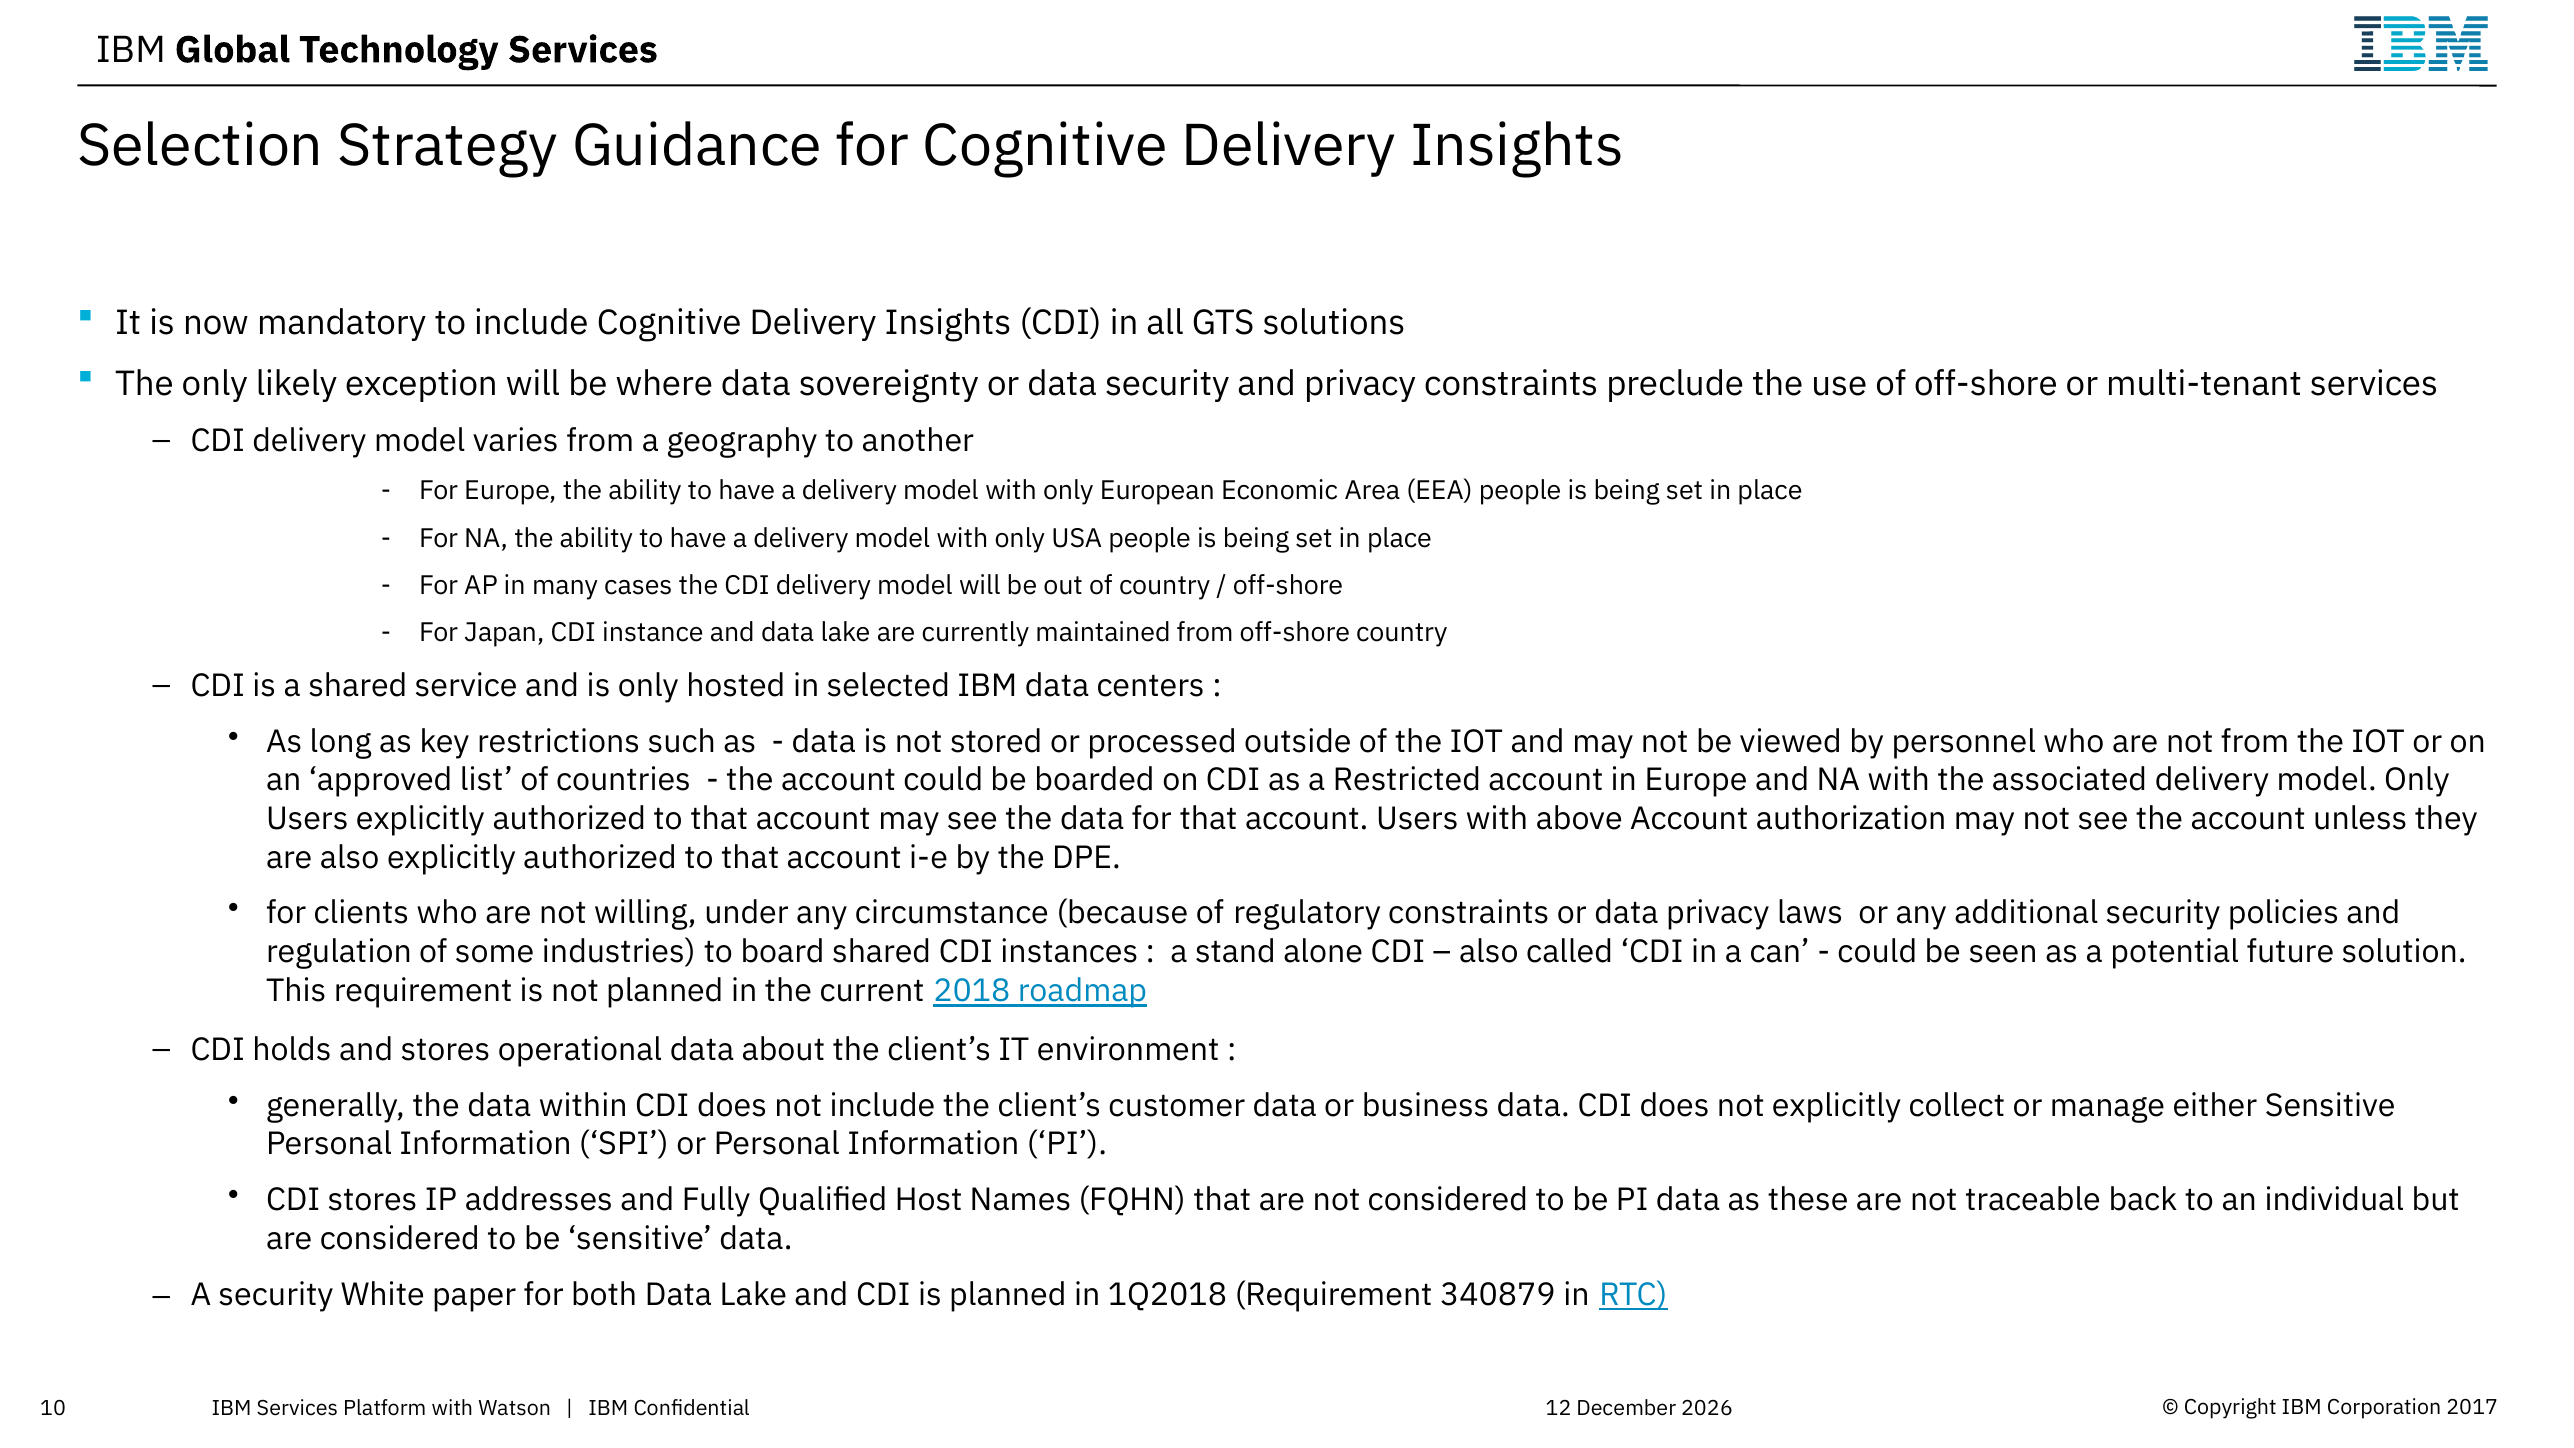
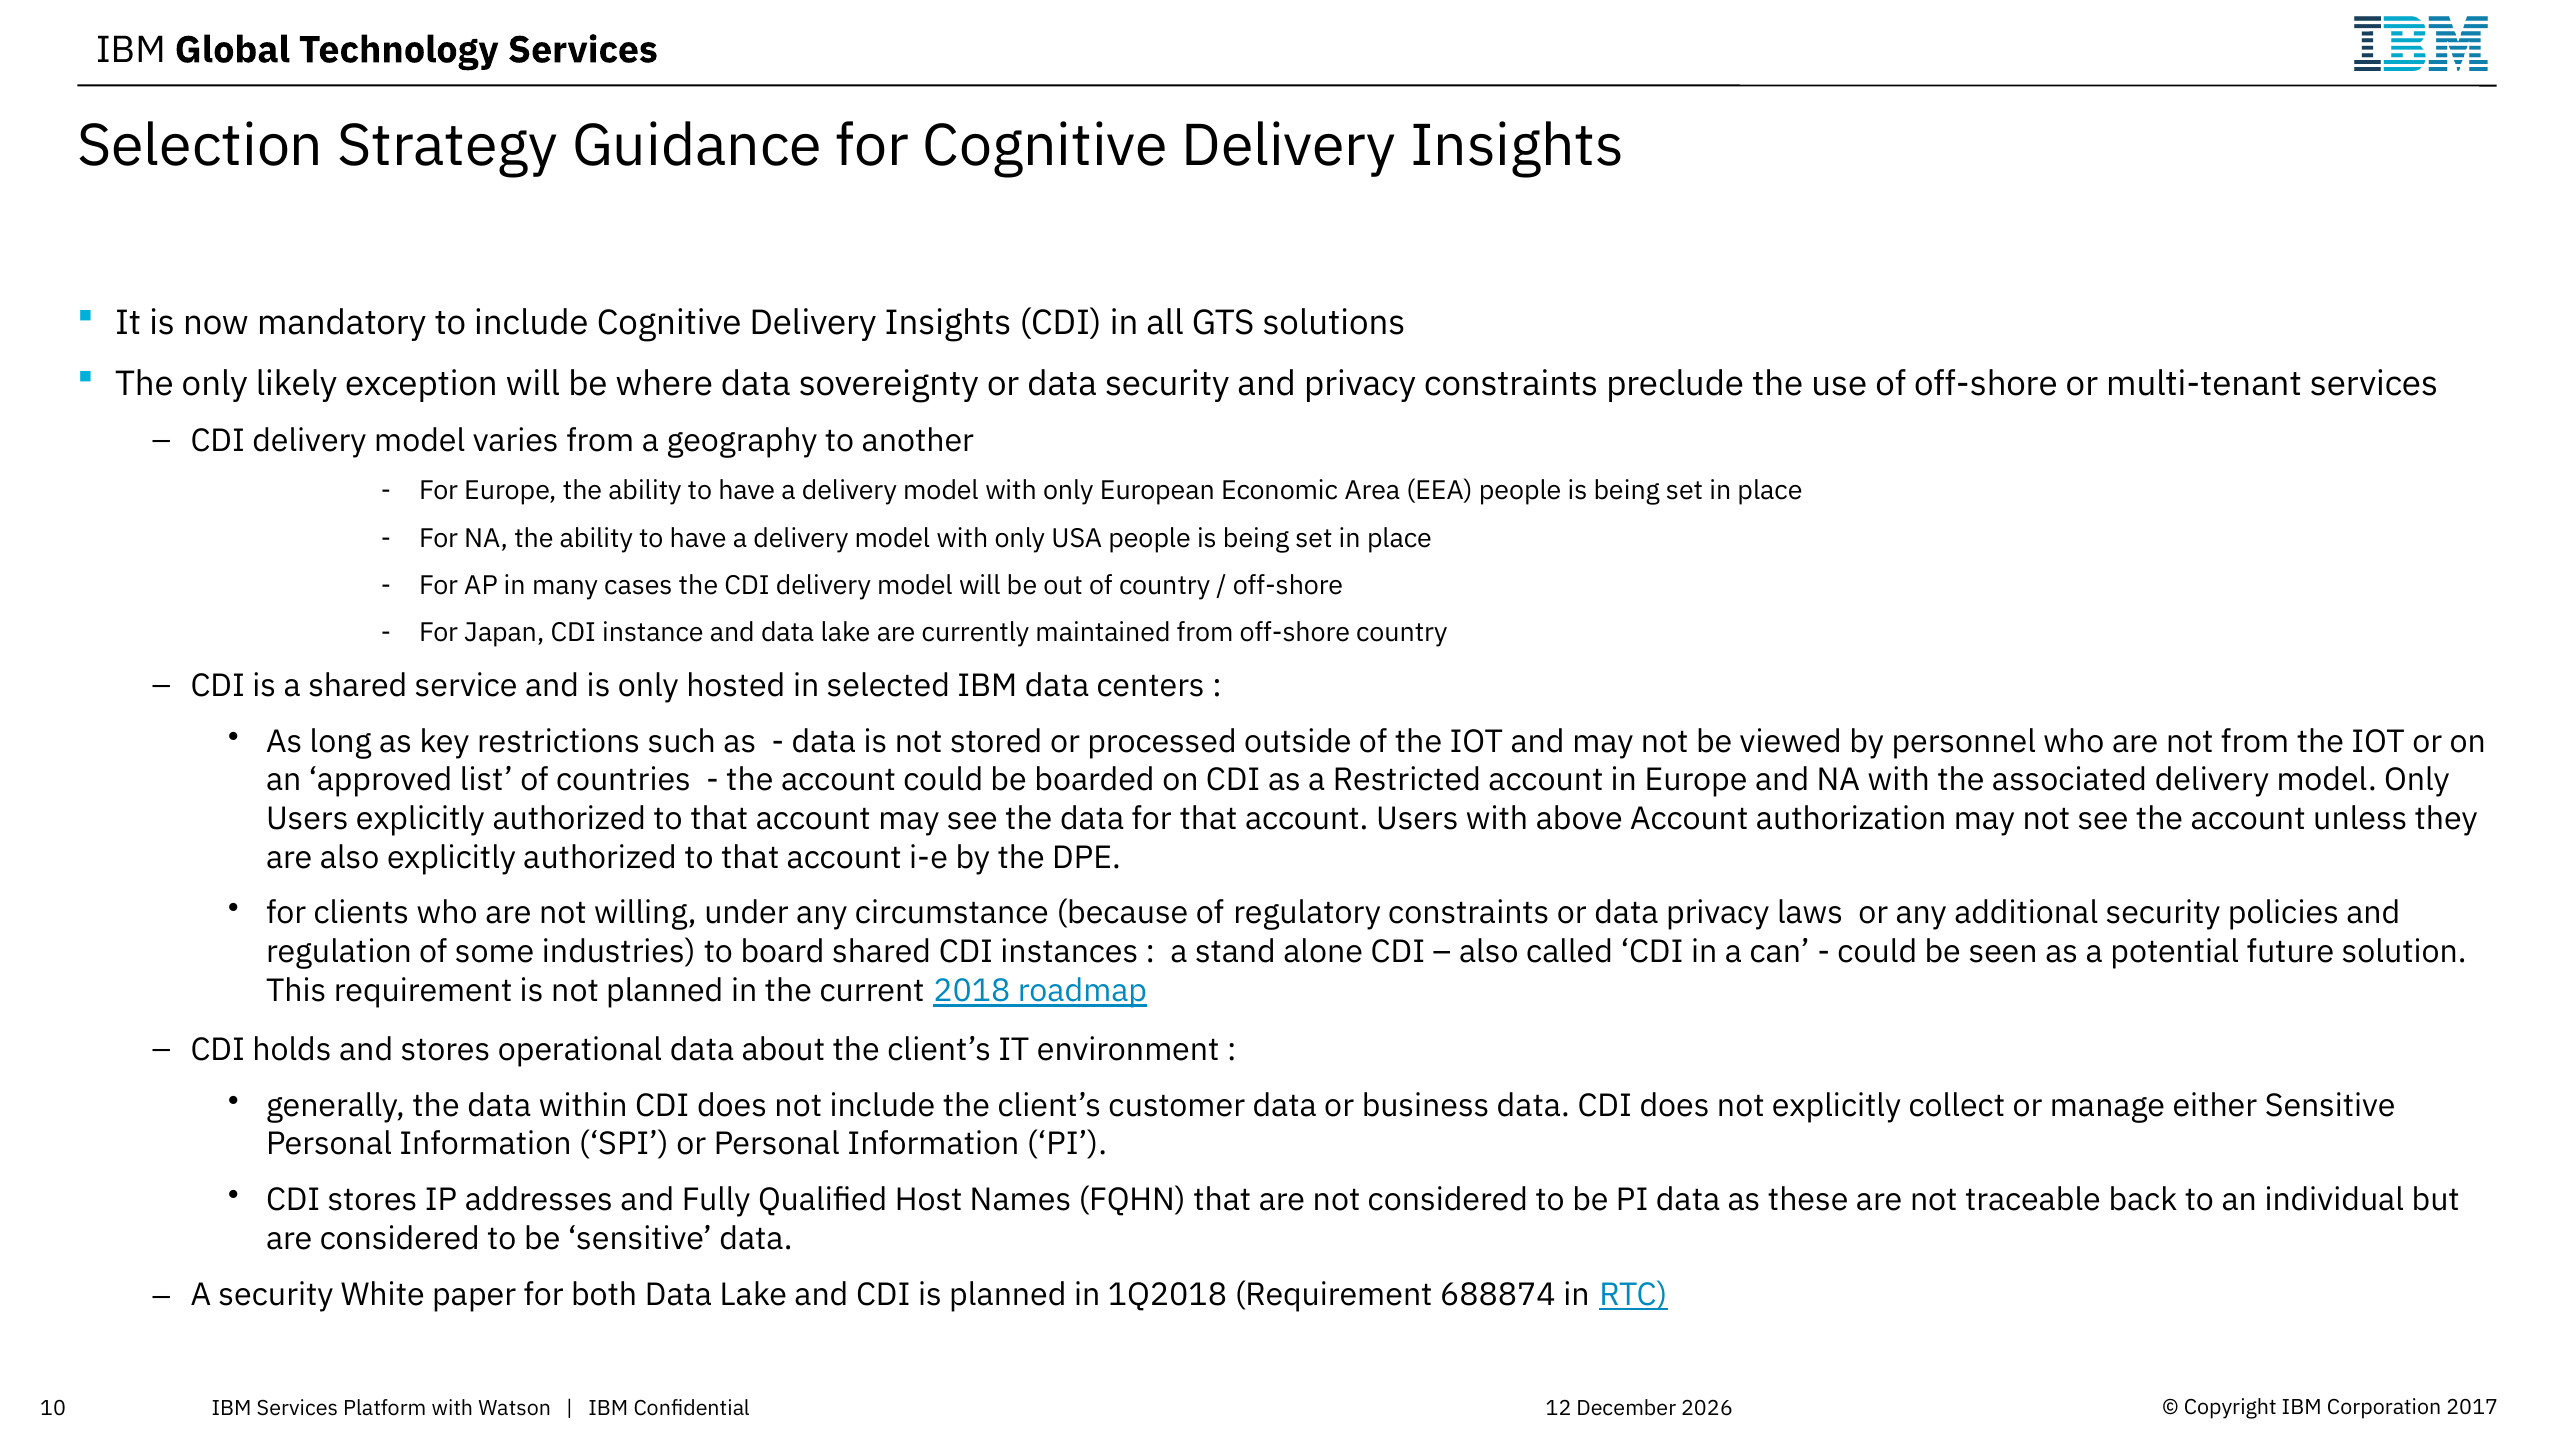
340879: 340879 -> 688874
